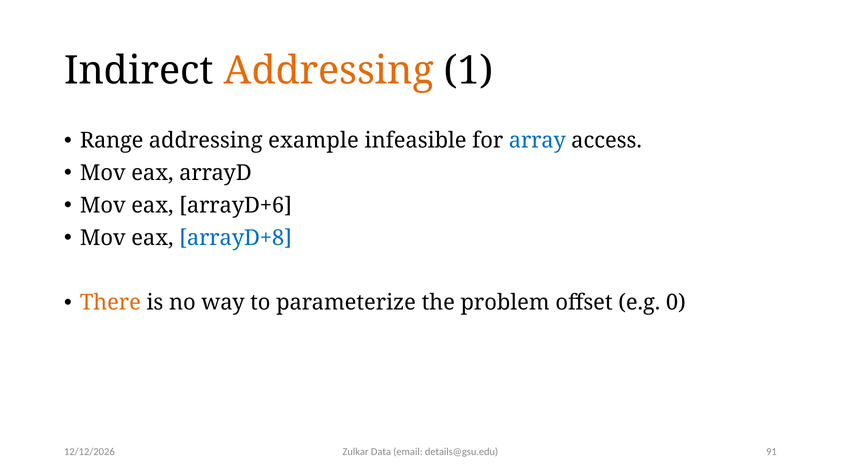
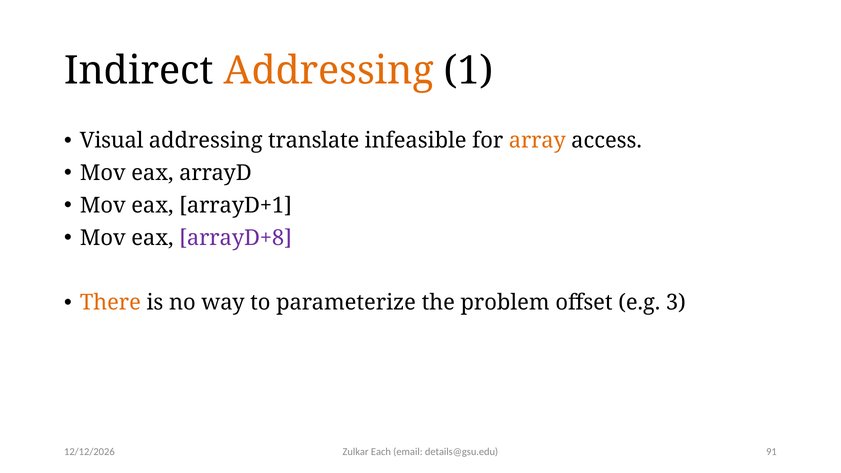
Range: Range -> Visual
example: example -> translate
array colour: blue -> orange
arrayD+6: arrayD+6 -> arrayD+1
arrayD+8 colour: blue -> purple
0: 0 -> 3
Data: Data -> Each
